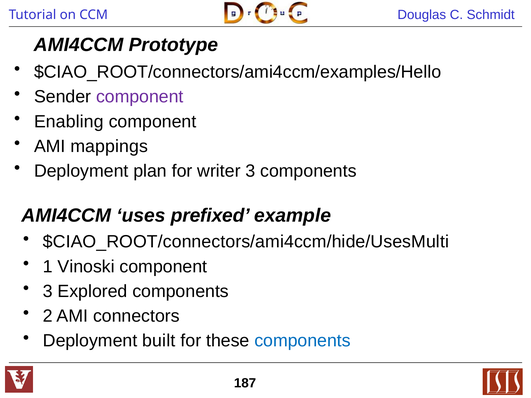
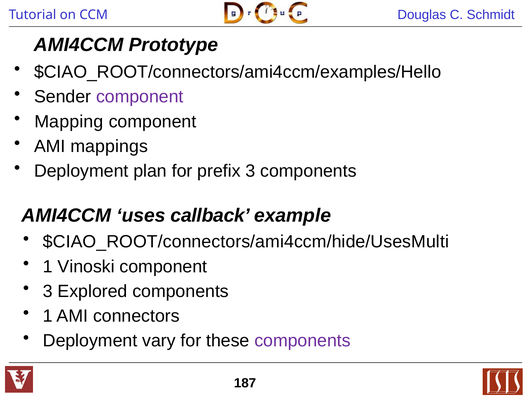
Enabling: Enabling -> Mapping
writer: writer -> prefix
prefixed: prefixed -> callback
2 at (48, 316): 2 -> 1
built: built -> vary
components at (303, 341) colour: blue -> purple
